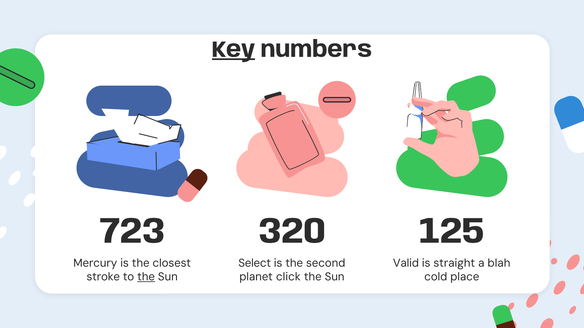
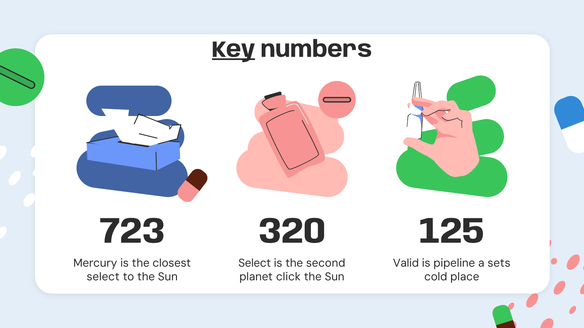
straight: straight -> pipeline
blah: blah -> sets
stroke at (103, 277): stroke -> select
the at (146, 277) underline: present -> none
